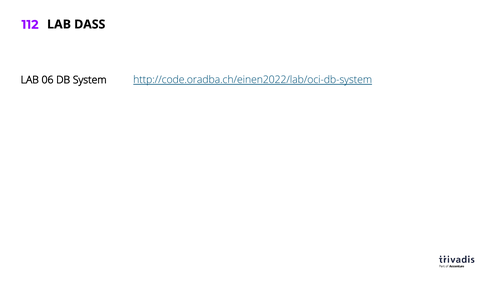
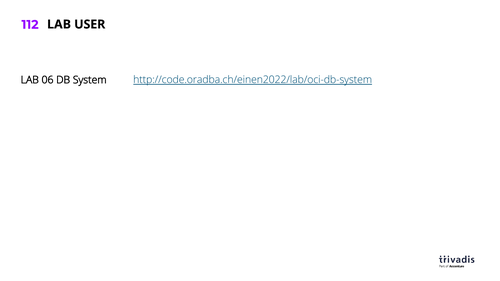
DASS: DASS -> USER
